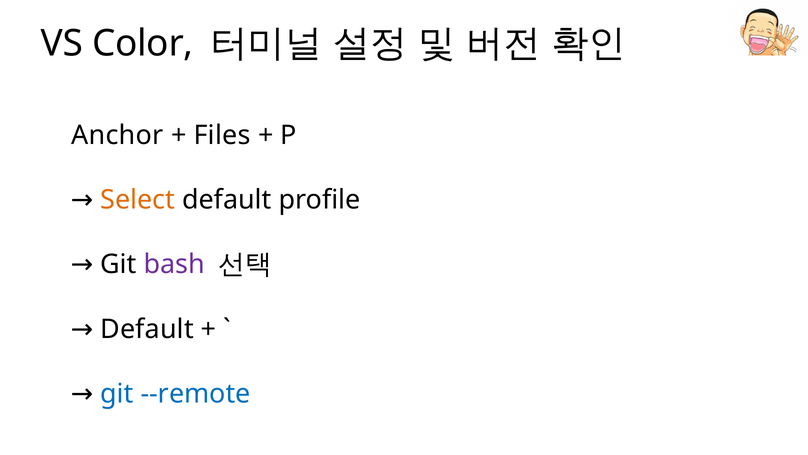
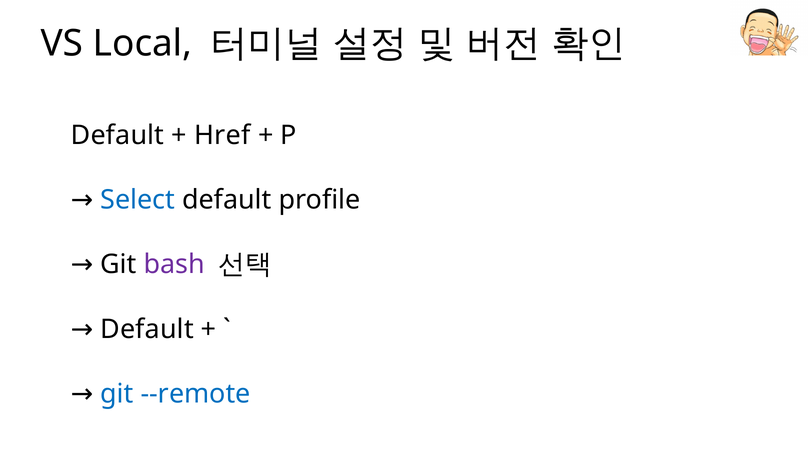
Color: Color -> Local
Anchor at (117, 135): Anchor -> Default
Files: Files -> Href
Select colour: orange -> blue
